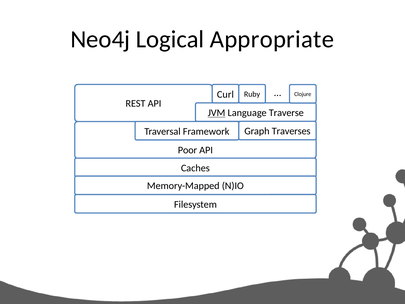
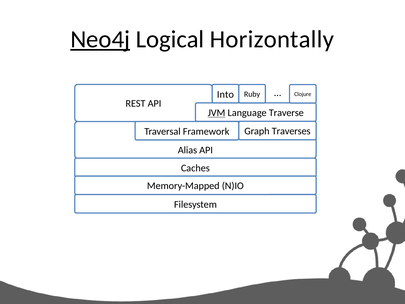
Neo4j underline: none -> present
Appropriate: Appropriate -> Horizontally
Curl: Curl -> Into
Poor: Poor -> Alias
